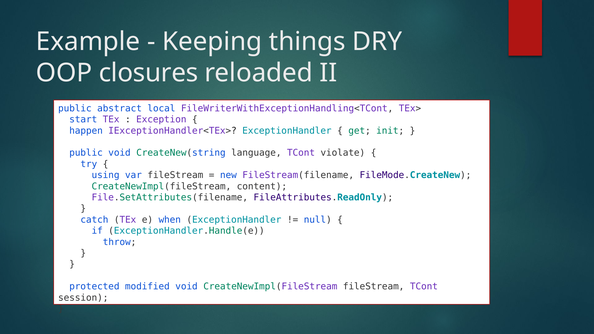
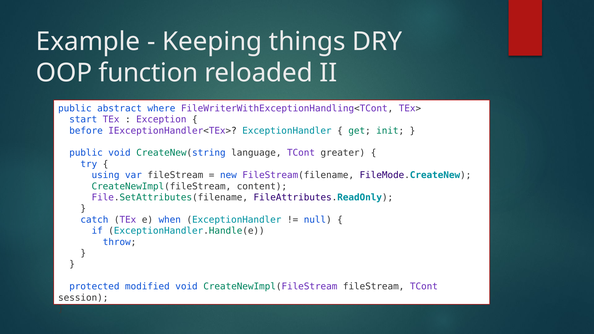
closures: closures -> function
local: local -> where
happen: happen -> before
violate: violate -> greater
